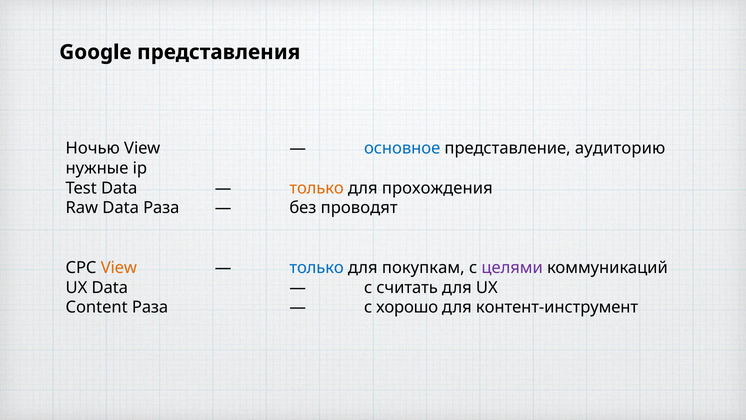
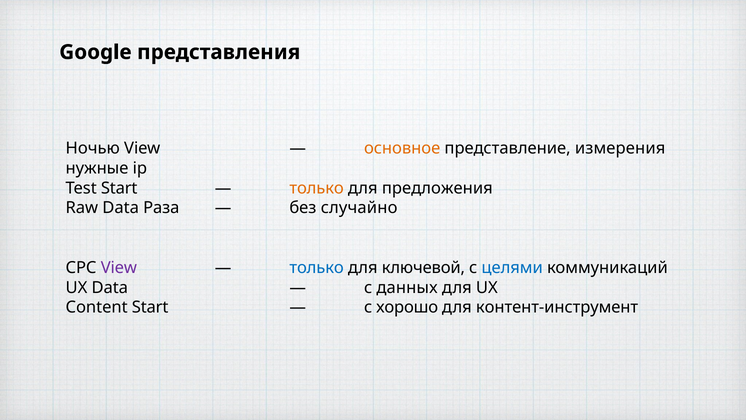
основное colour: blue -> orange
аудиторию: аудиторию -> измерения
Test Data: Data -> Start
прохождения: прохождения -> предложения
проводят: проводят -> случайно
View at (119, 267) colour: orange -> purple
покупкам: покупкам -> ключевой
целями colour: purple -> blue
считать: считать -> данных
Content Раза: Раза -> Start
